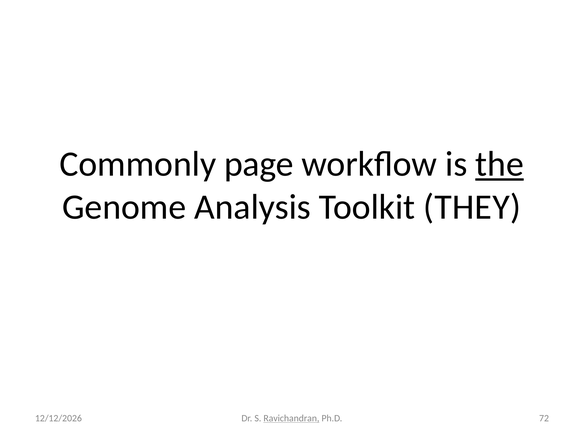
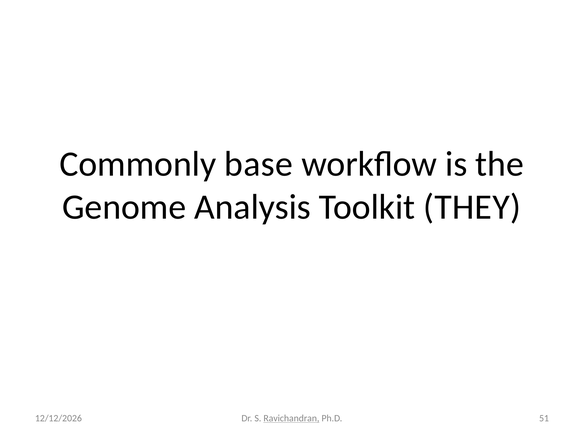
page: page -> base
the underline: present -> none
72: 72 -> 51
